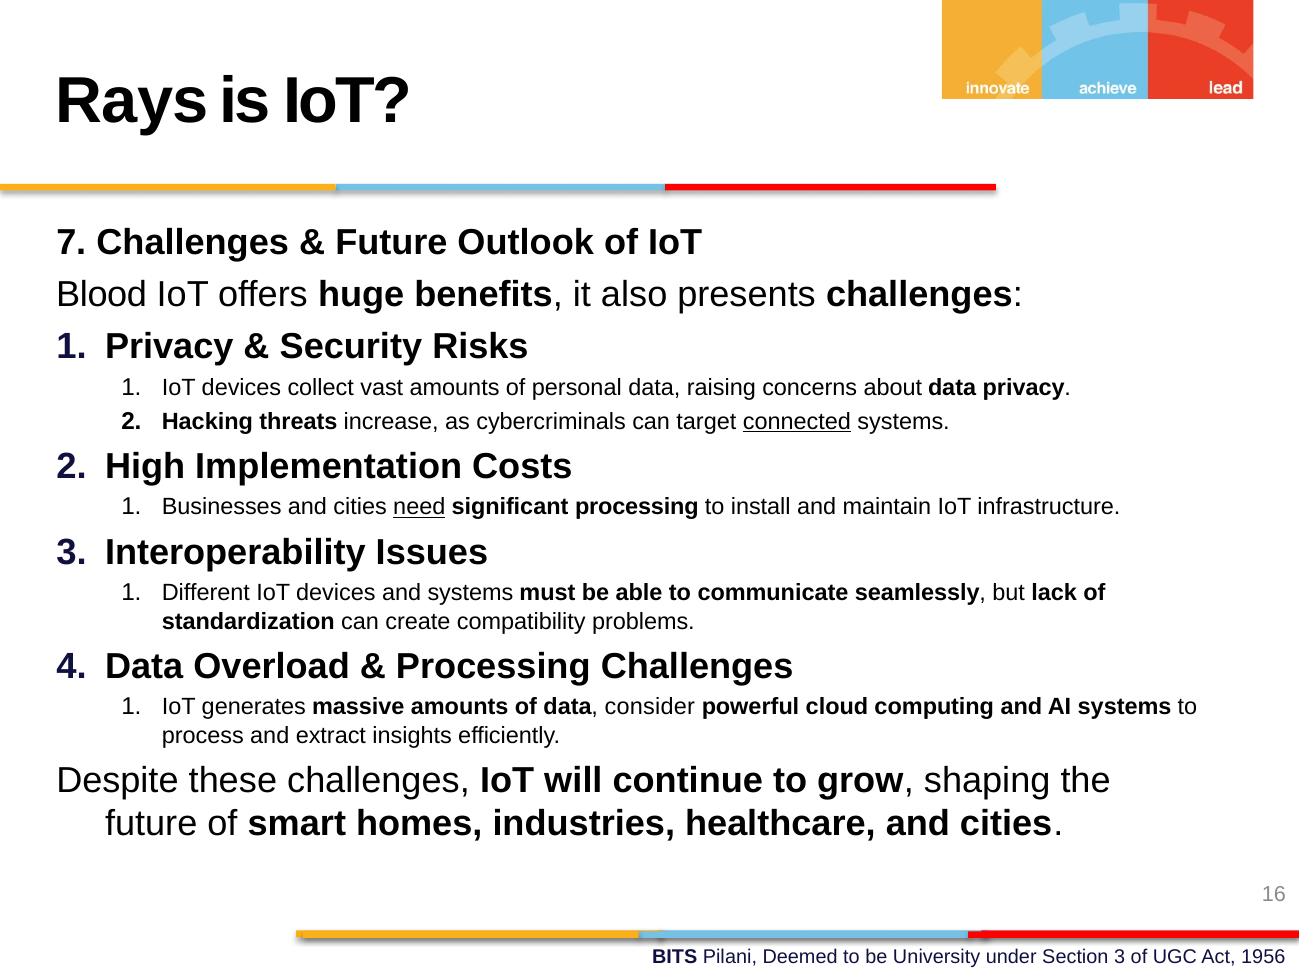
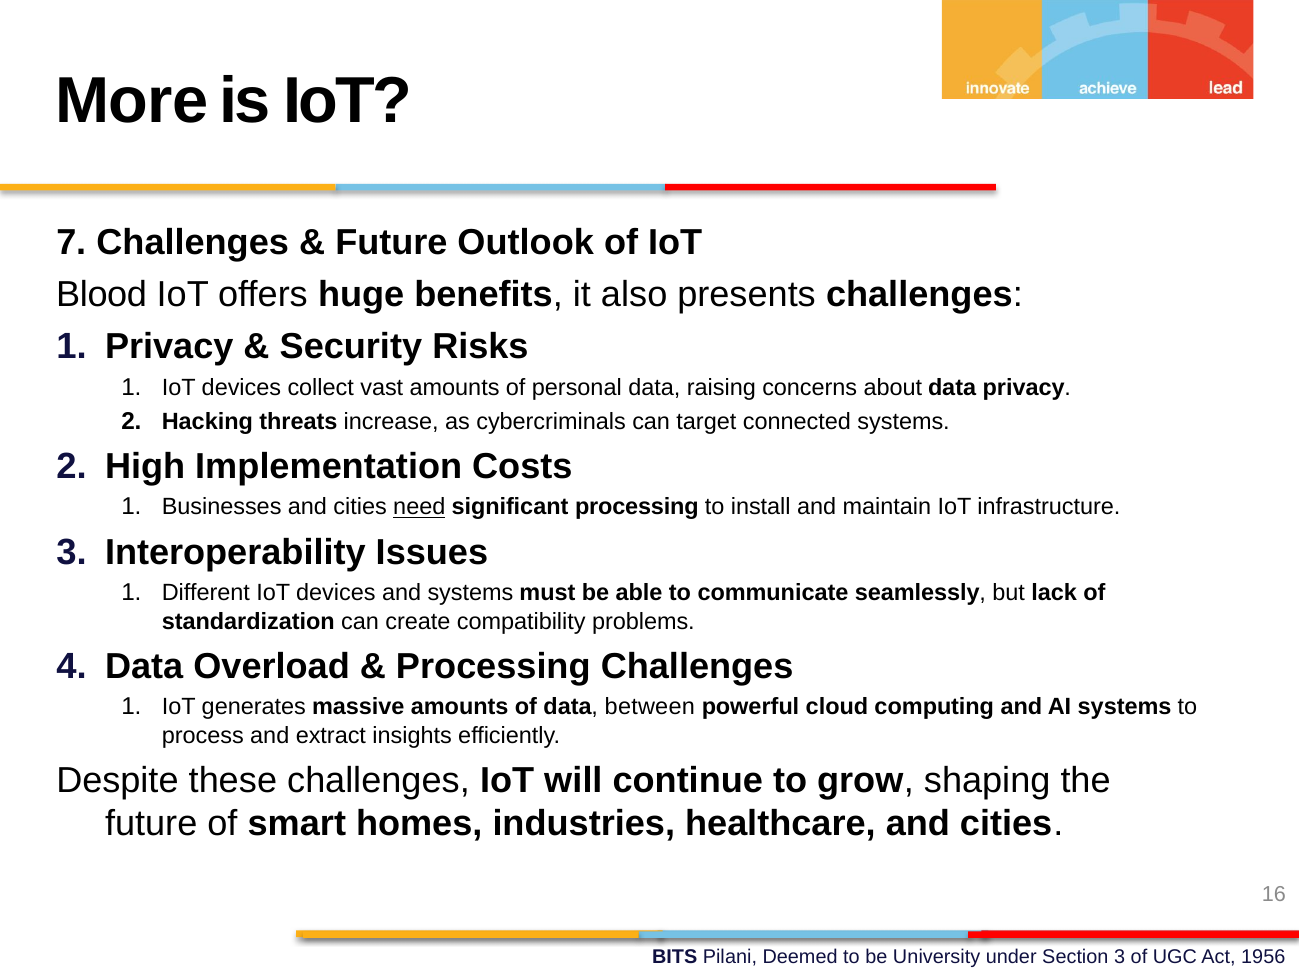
Rays: Rays -> More
connected underline: present -> none
consider: consider -> between
